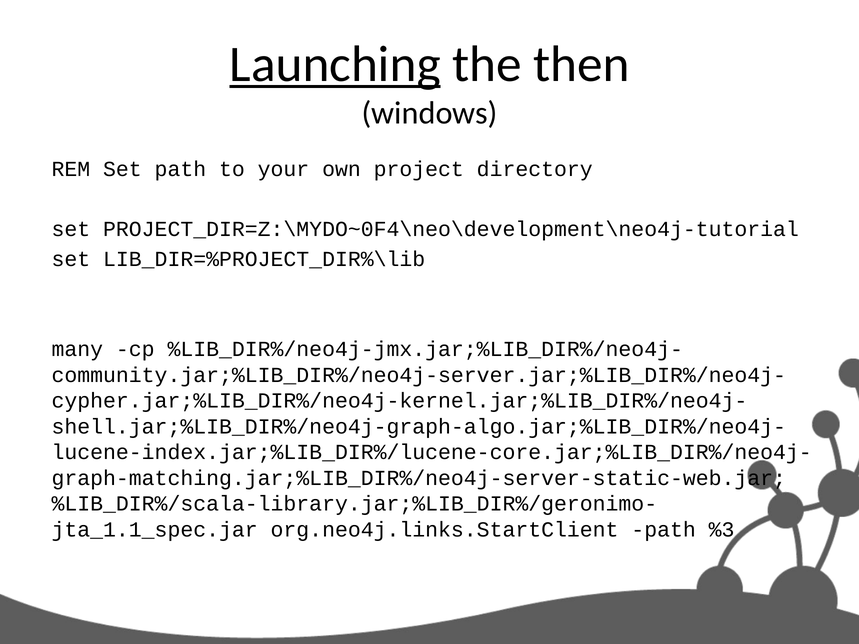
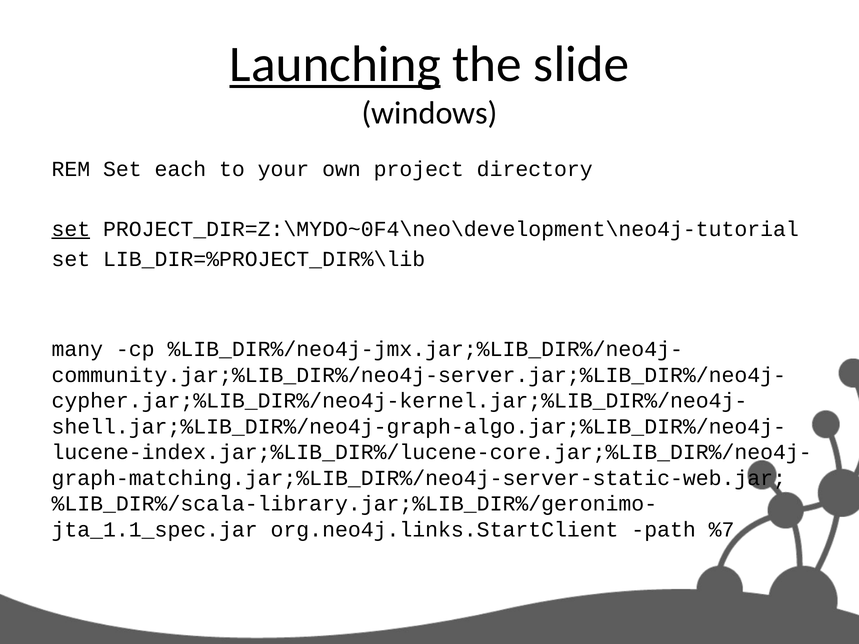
then: then -> slide
Set path: path -> each
set at (71, 229) underline: none -> present
%3: %3 -> %7
